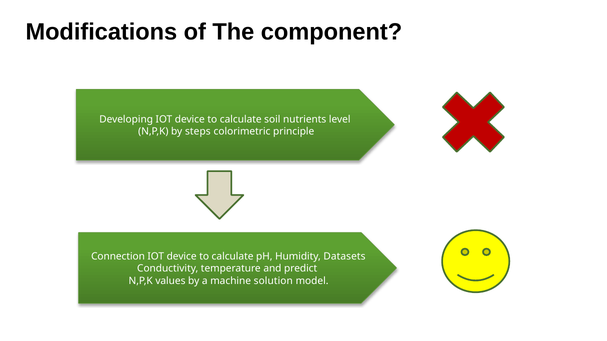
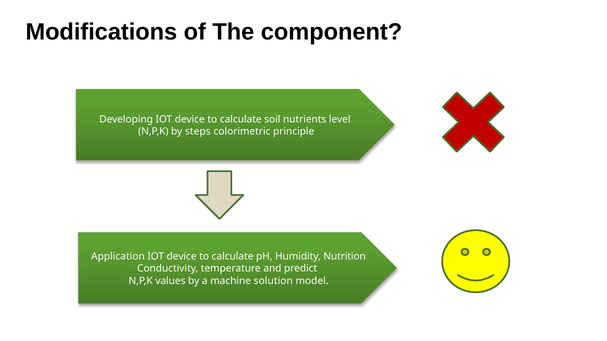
Connection: Connection -> Application
Datasets: Datasets -> Nutrition
